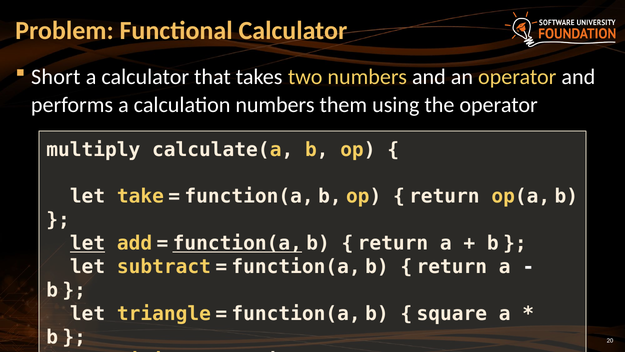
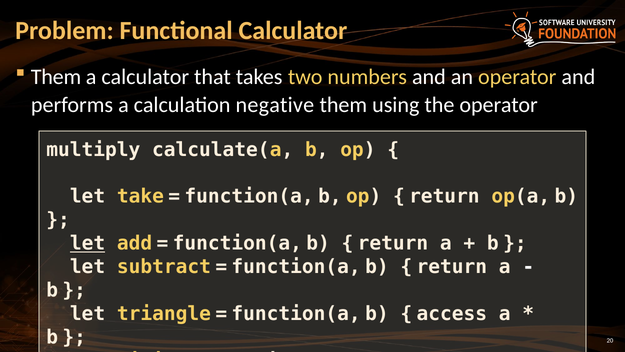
Short at (56, 77): Short -> Them
calculation numbers: numbers -> negative
function(a at (237, 243) underline: present -> none
square: square -> access
